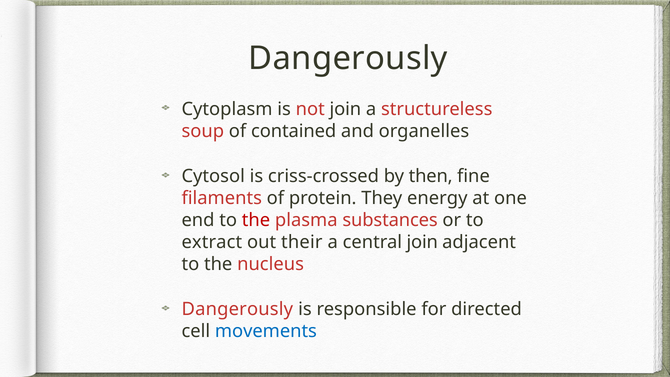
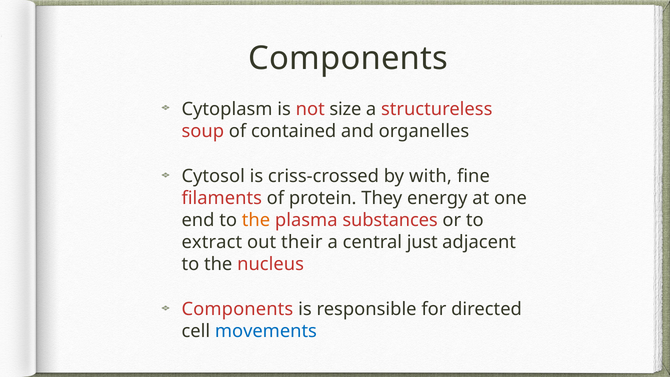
Dangerously at (348, 58): Dangerously -> Components
not join: join -> size
then: then -> with
the at (256, 220) colour: red -> orange
central join: join -> just
Dangerously at (237, 309): Dangerously -> Components
